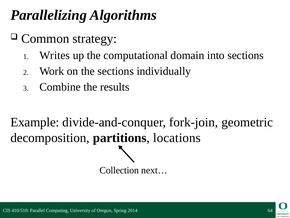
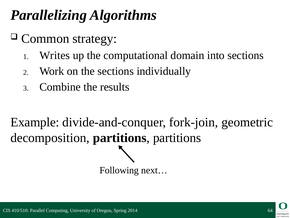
partitions locations: locations -> partitions
Collection: Collection -> Following
